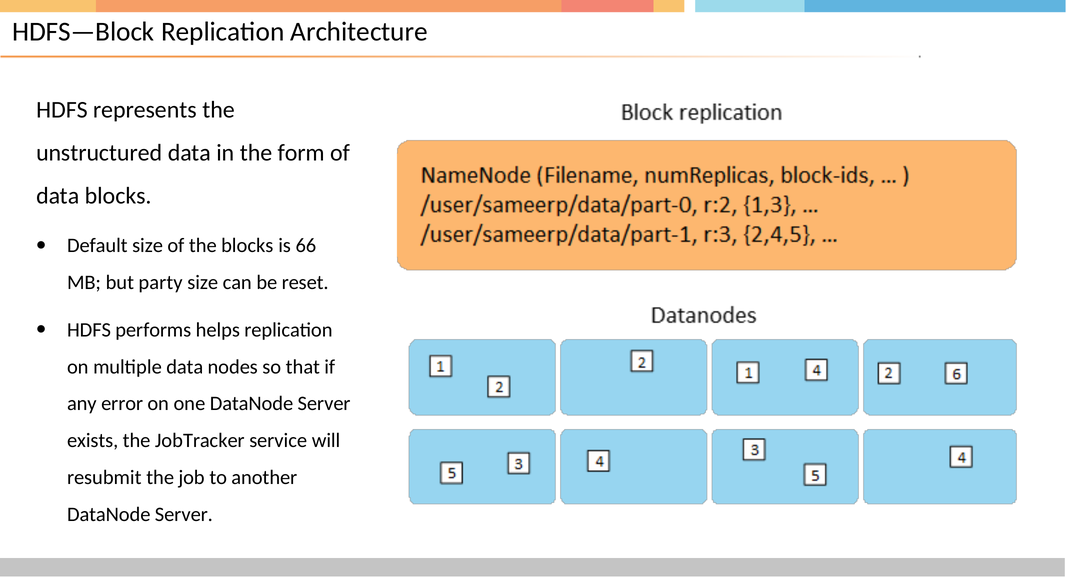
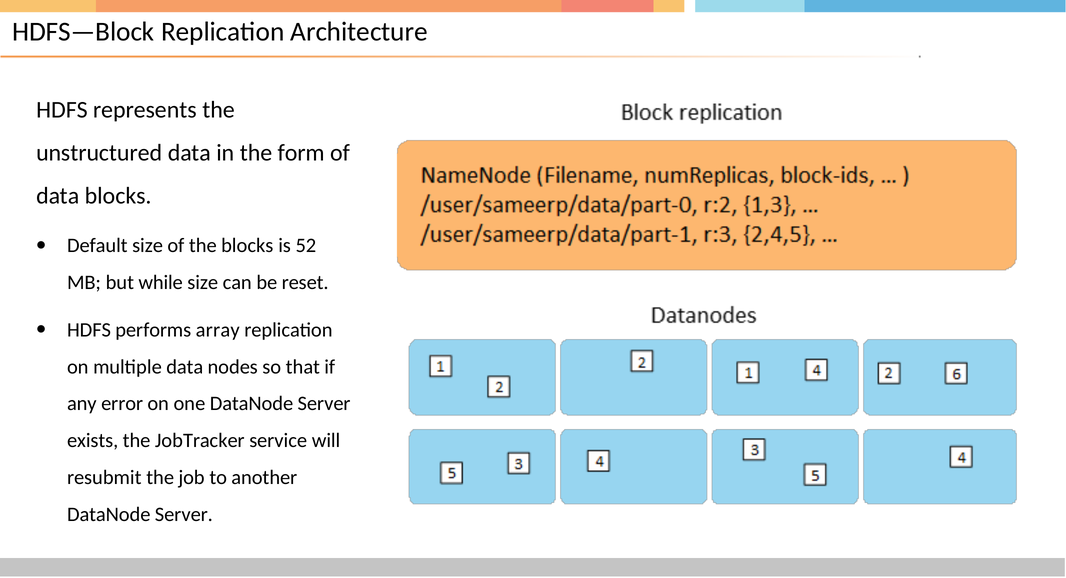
66: 66 -> 52
party: party -> while
helps: helps -> array
